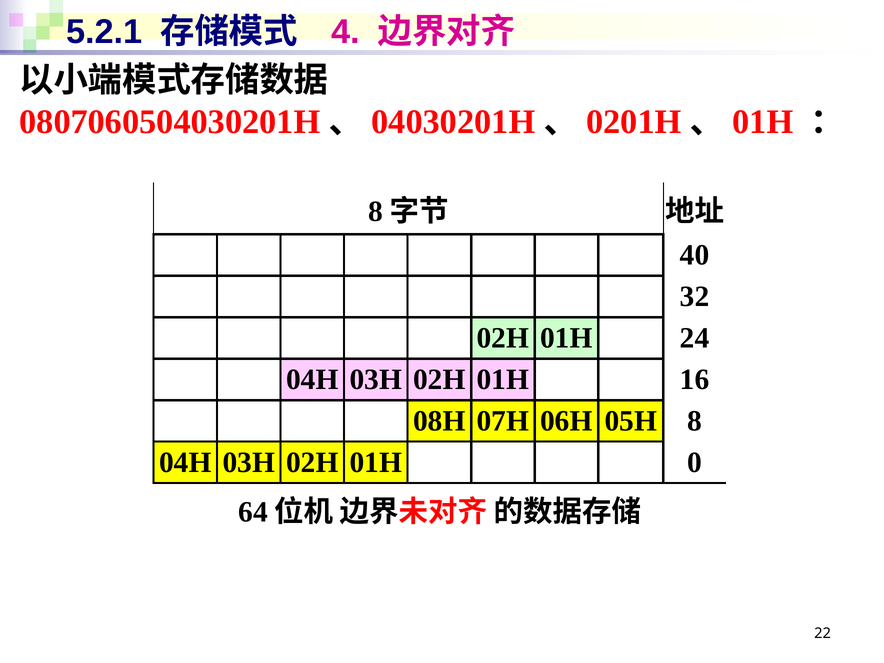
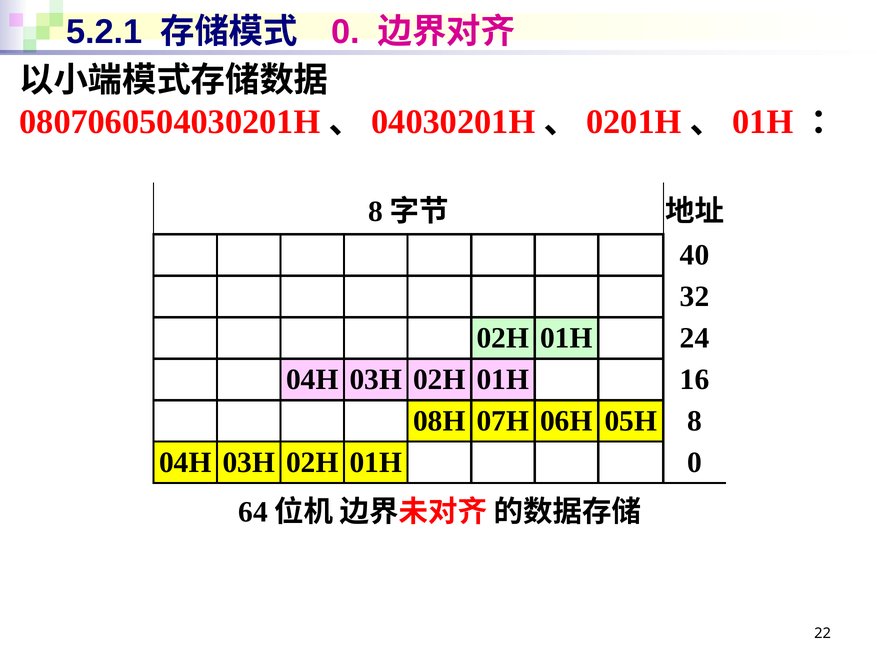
4 at (346, 32): 4 -> 0
